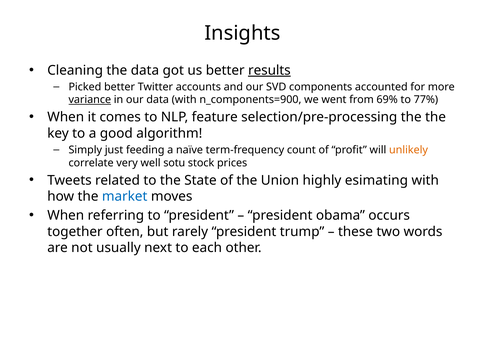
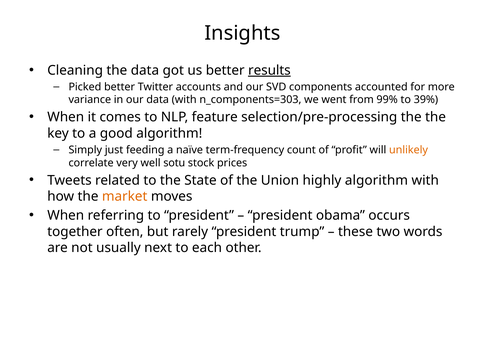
variance underline: present -> none
n_components=900: n_components=900 -> n_components=303
69%: 69% -> 99%
77%: 77% -> 39%
highly esimating: esimating -> algorithm
market colour: blue -> orange
